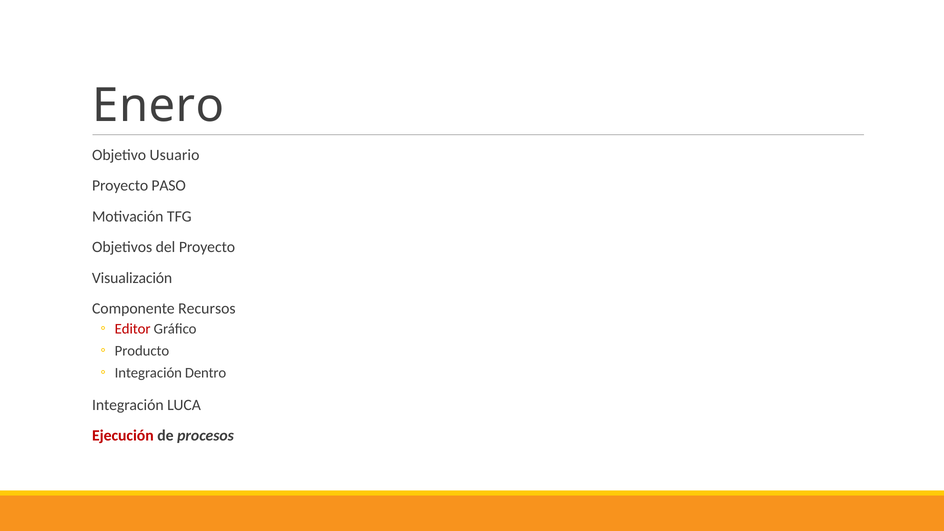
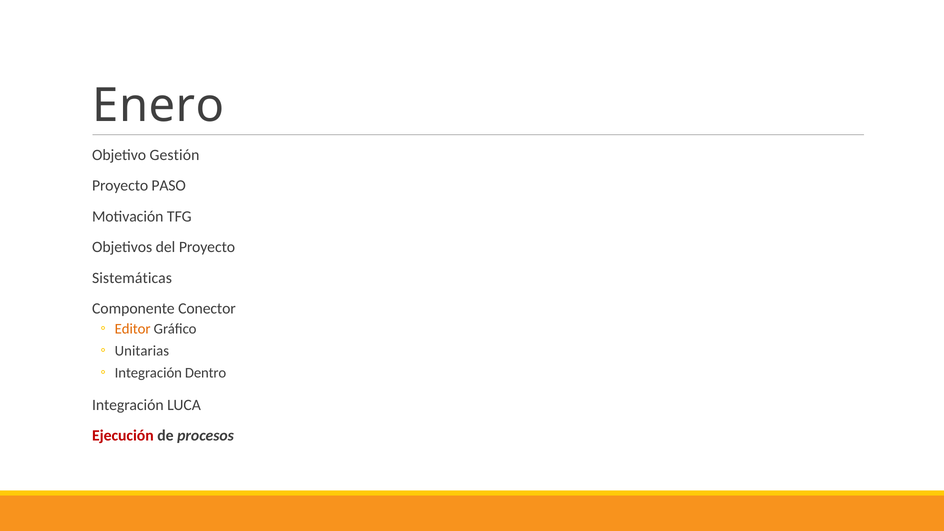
Usuario: Usuario -> Gestión
Visualización: Visualización -> Sistemáticas
Recursos: Recursos -> Conector
Editor colour: red -> orange
Producto: Producto -> Unitarias
